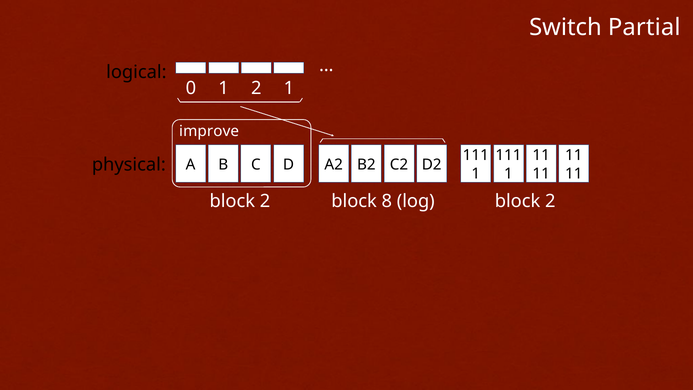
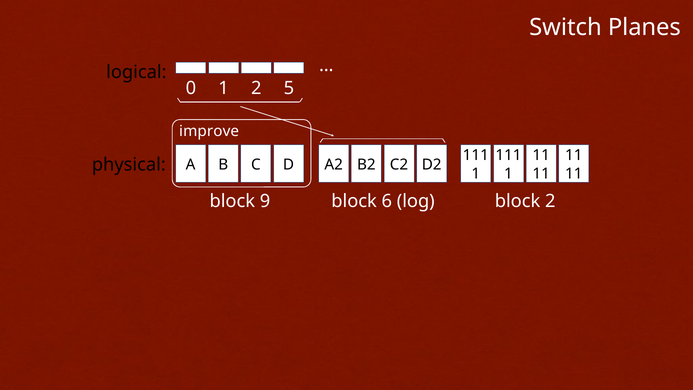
Partial: Partial -> Planes
2 1: 1 -> 5
2 at (265, 201): 2 -> 9
8: 8 -> 6
